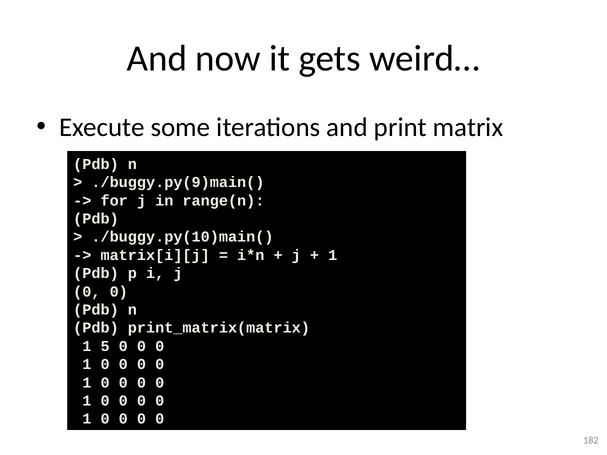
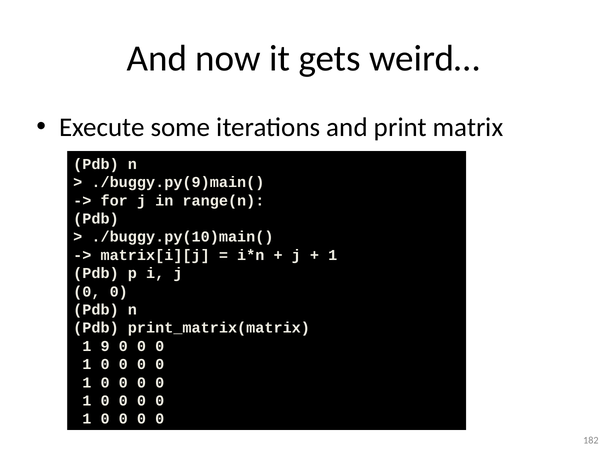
5: 5 -> 9
